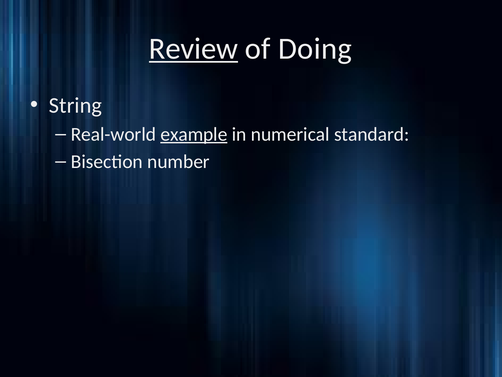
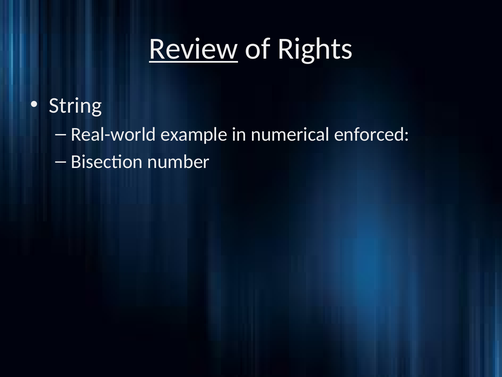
Doing: Doing -> Rights
example underline: present -> none
standard: standard -> enforced
